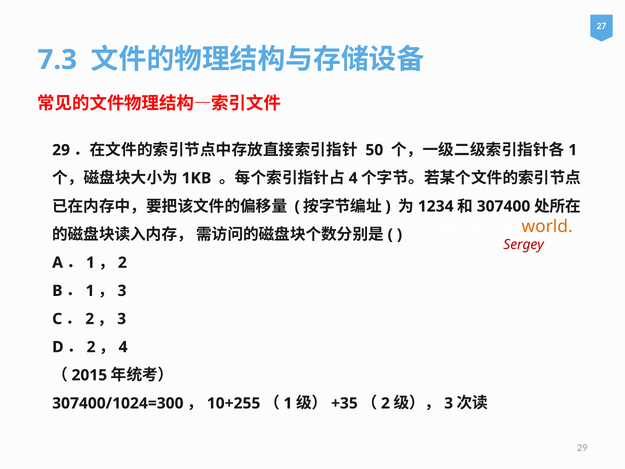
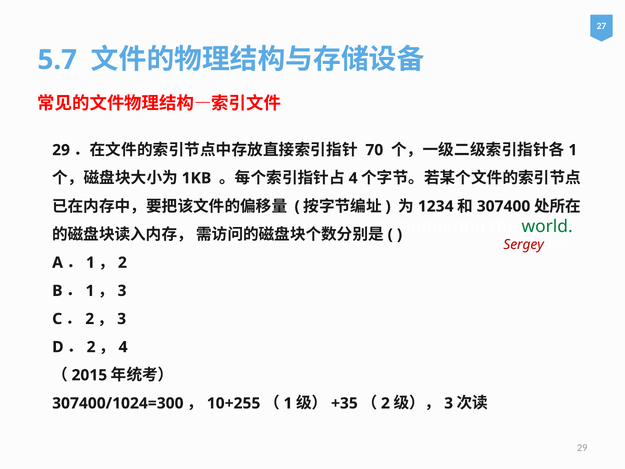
7.3: 7.3 -> 5.7
50: 50 -> 70
world colour: orange -> green
